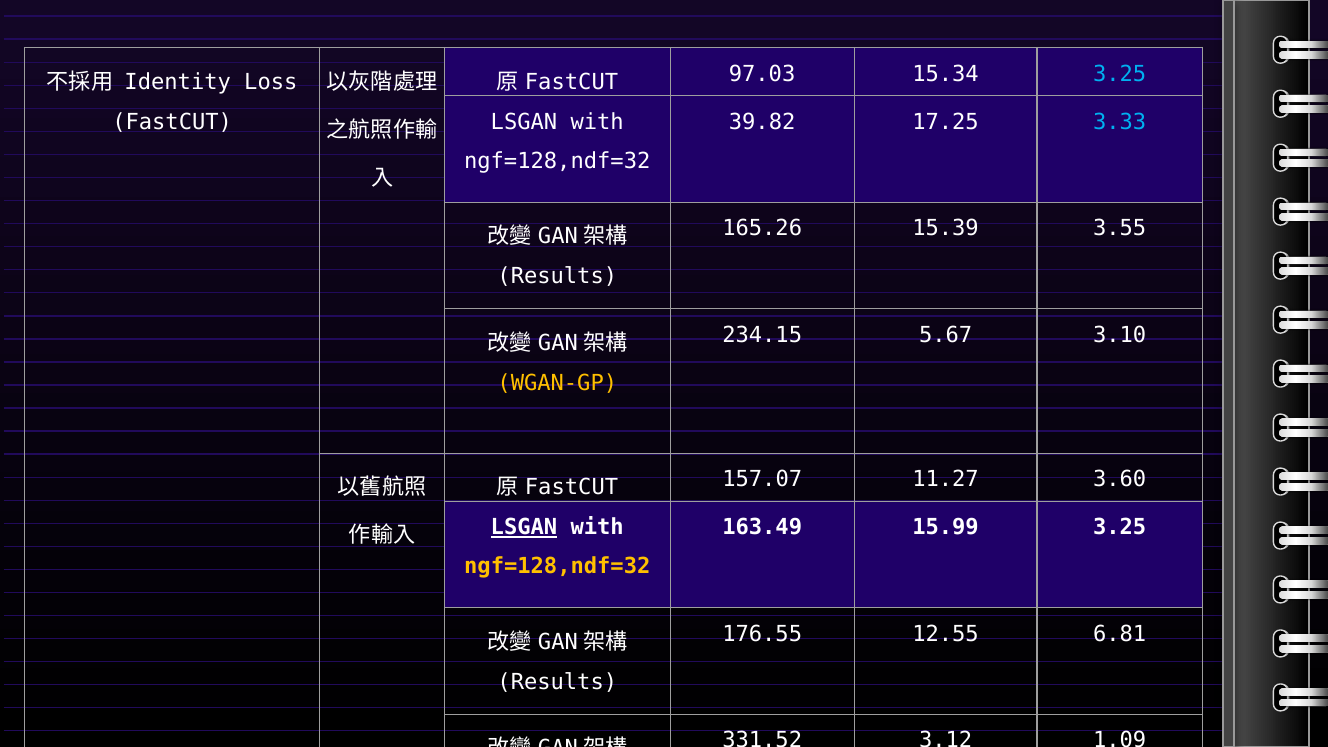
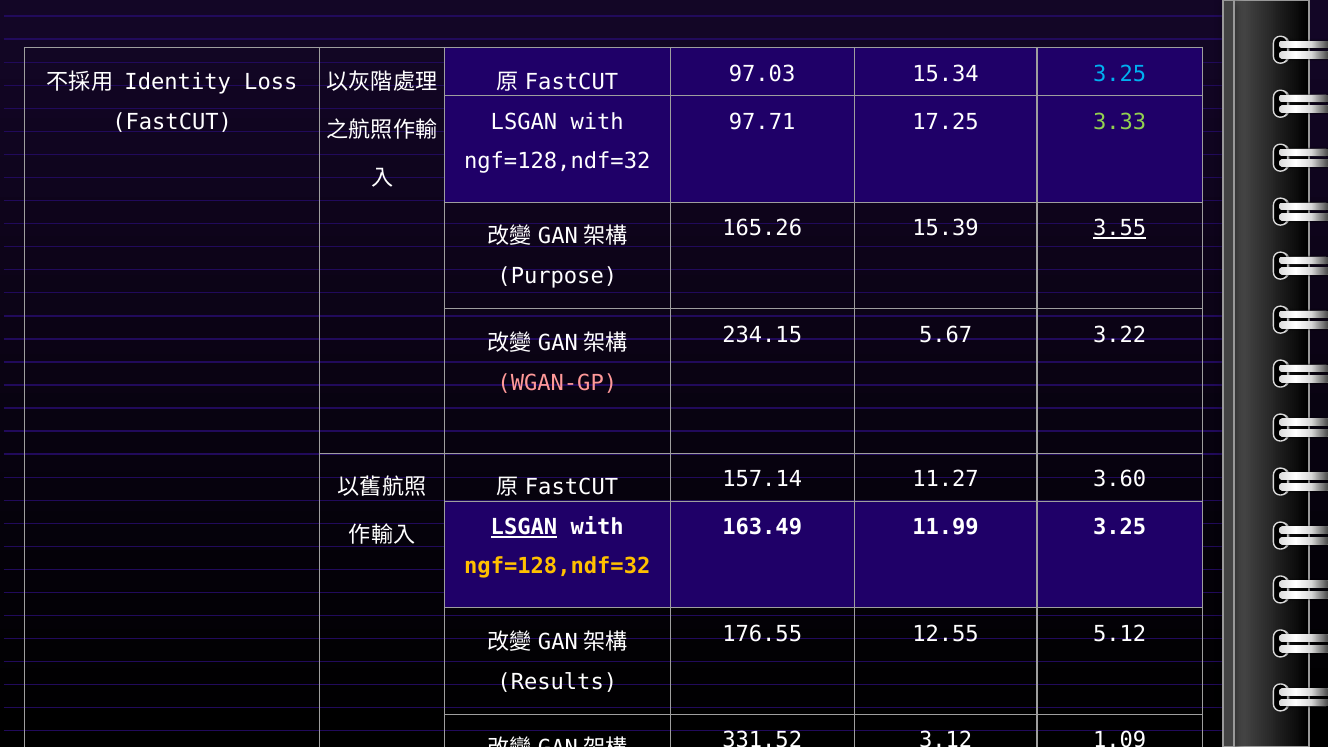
39.82: 39.82 -> 97.71
3.33 colour: light blue -> light green
3.55 underline: none -> present
Results at (557, 277): Results -> Purpose
3.10: 3.10 -> 3.22
WGAN-GP at (557, 383) colour: yellow -> pink
157.07: 157.07 -> 157.14
15.99: 15.99 -> 11.99
6.81: 6.81 -> 5.12
